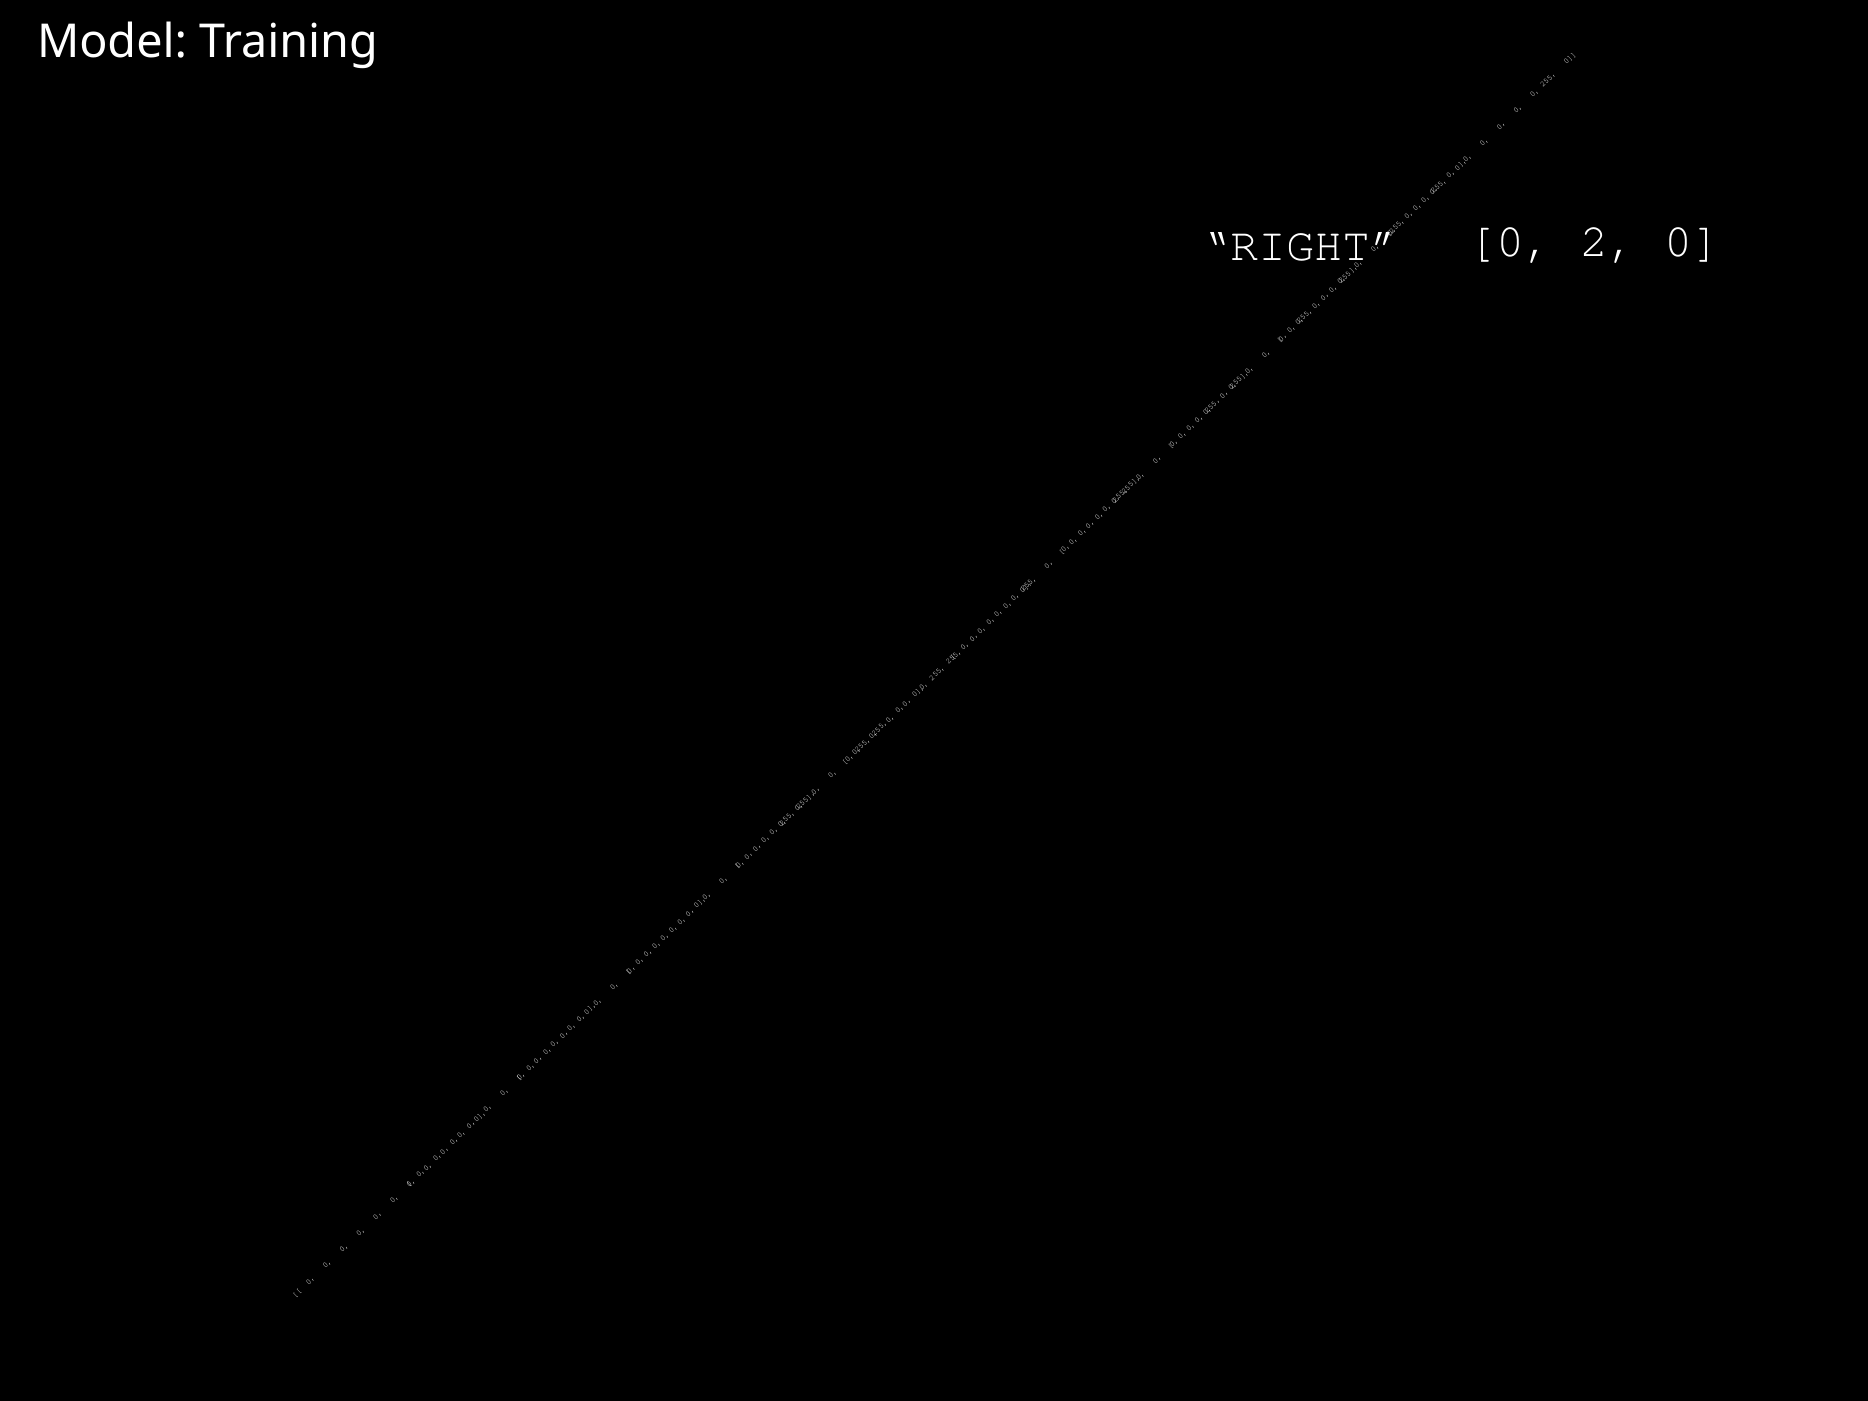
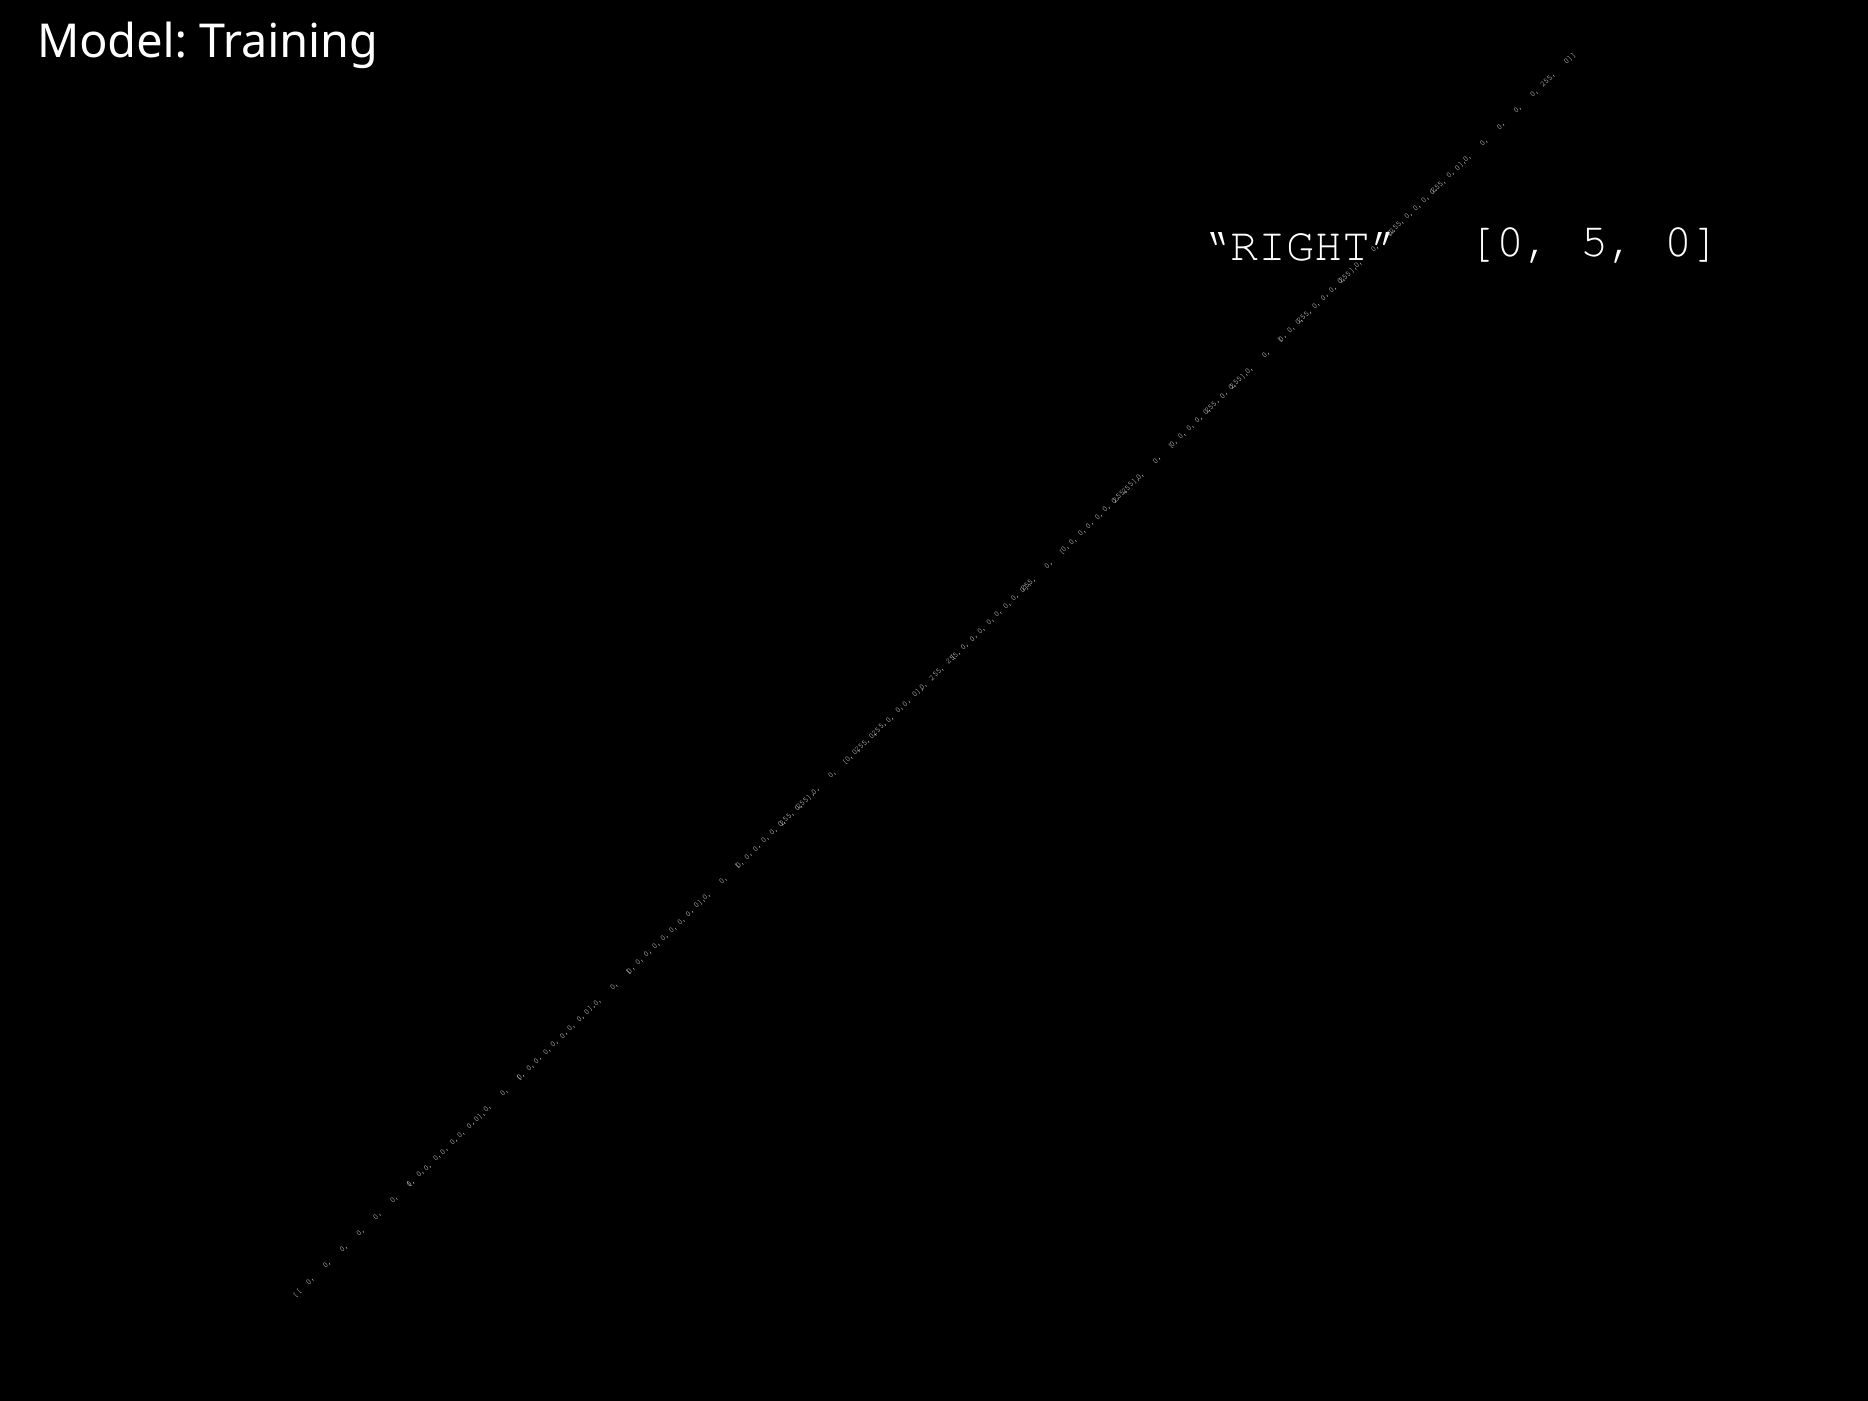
2: 2 -> 5
